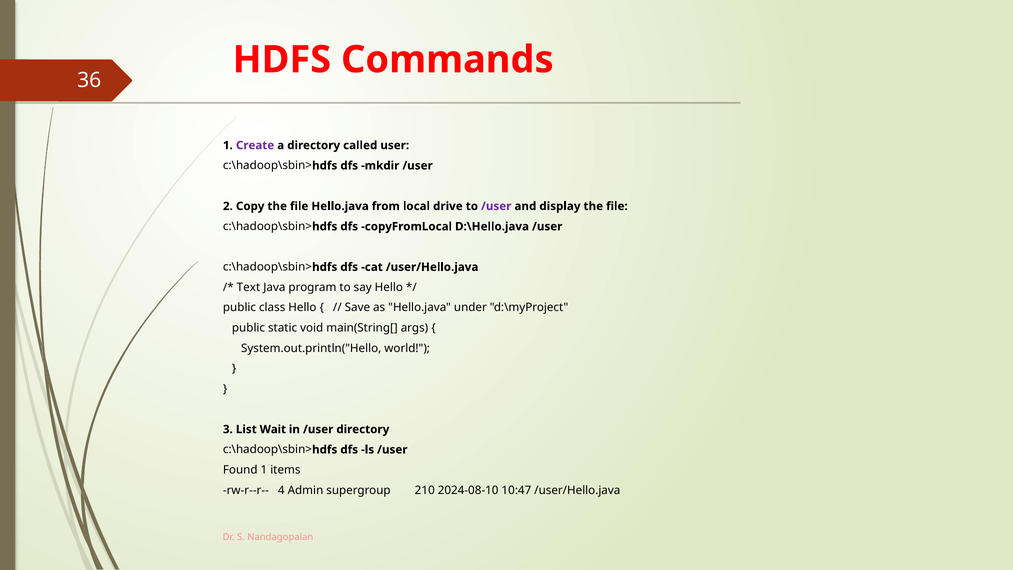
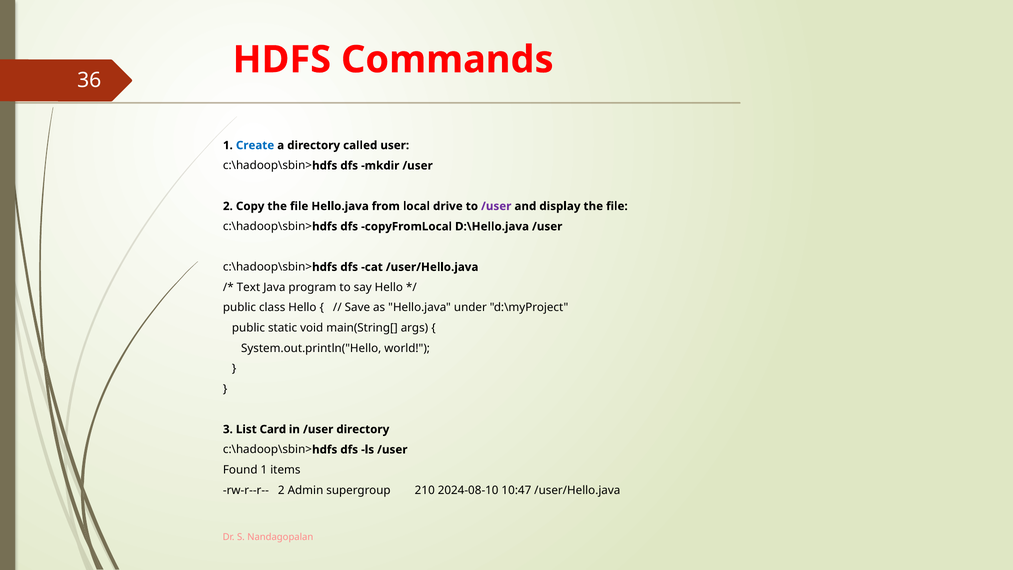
Create colour: purple -> blue
Wait: Wait -> Card
rw-r--r-- 4: 4 -> 2
